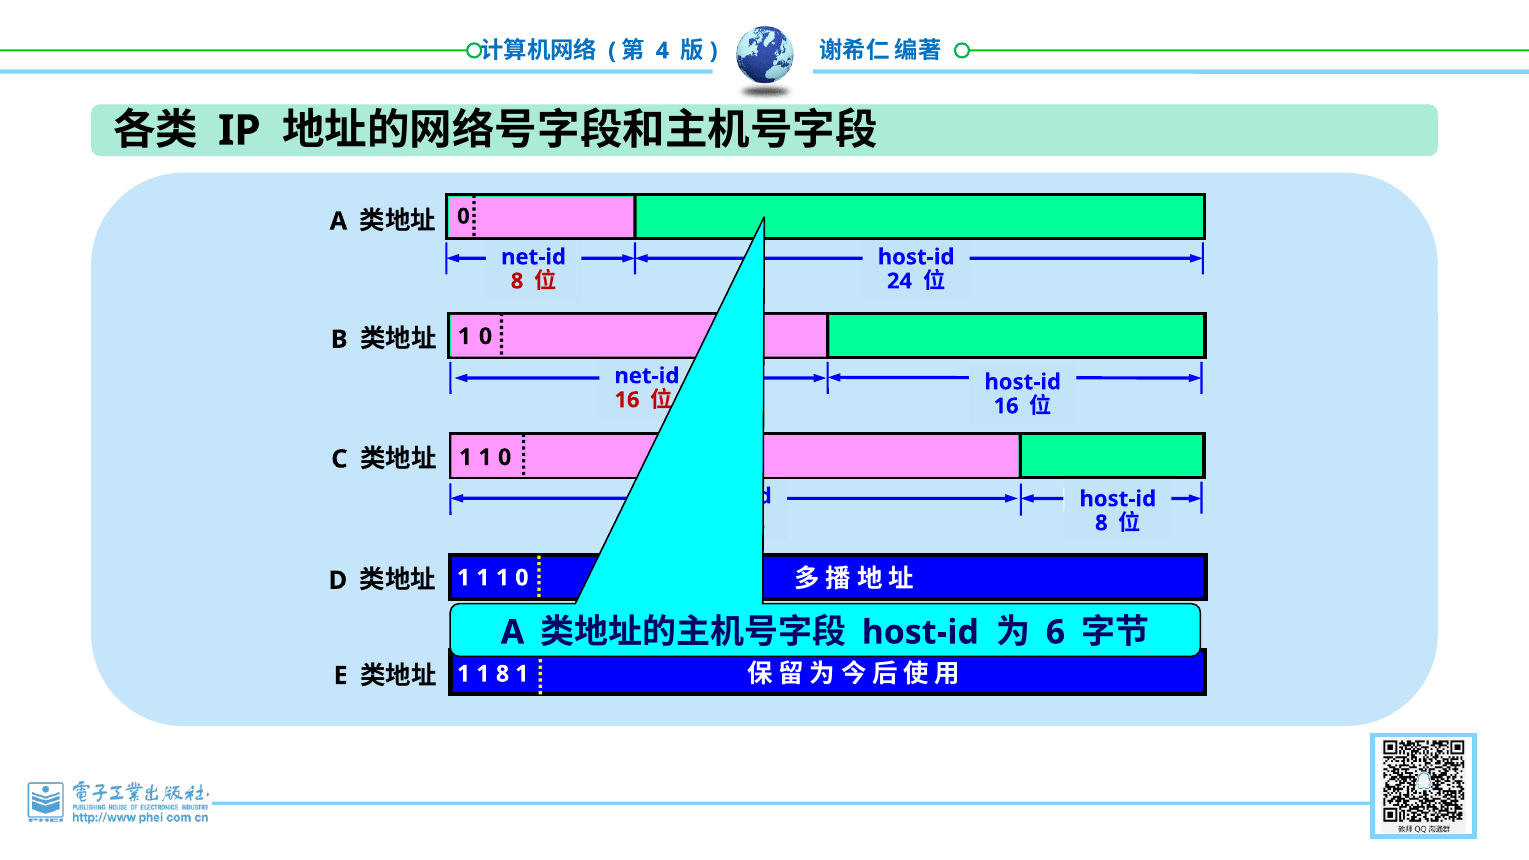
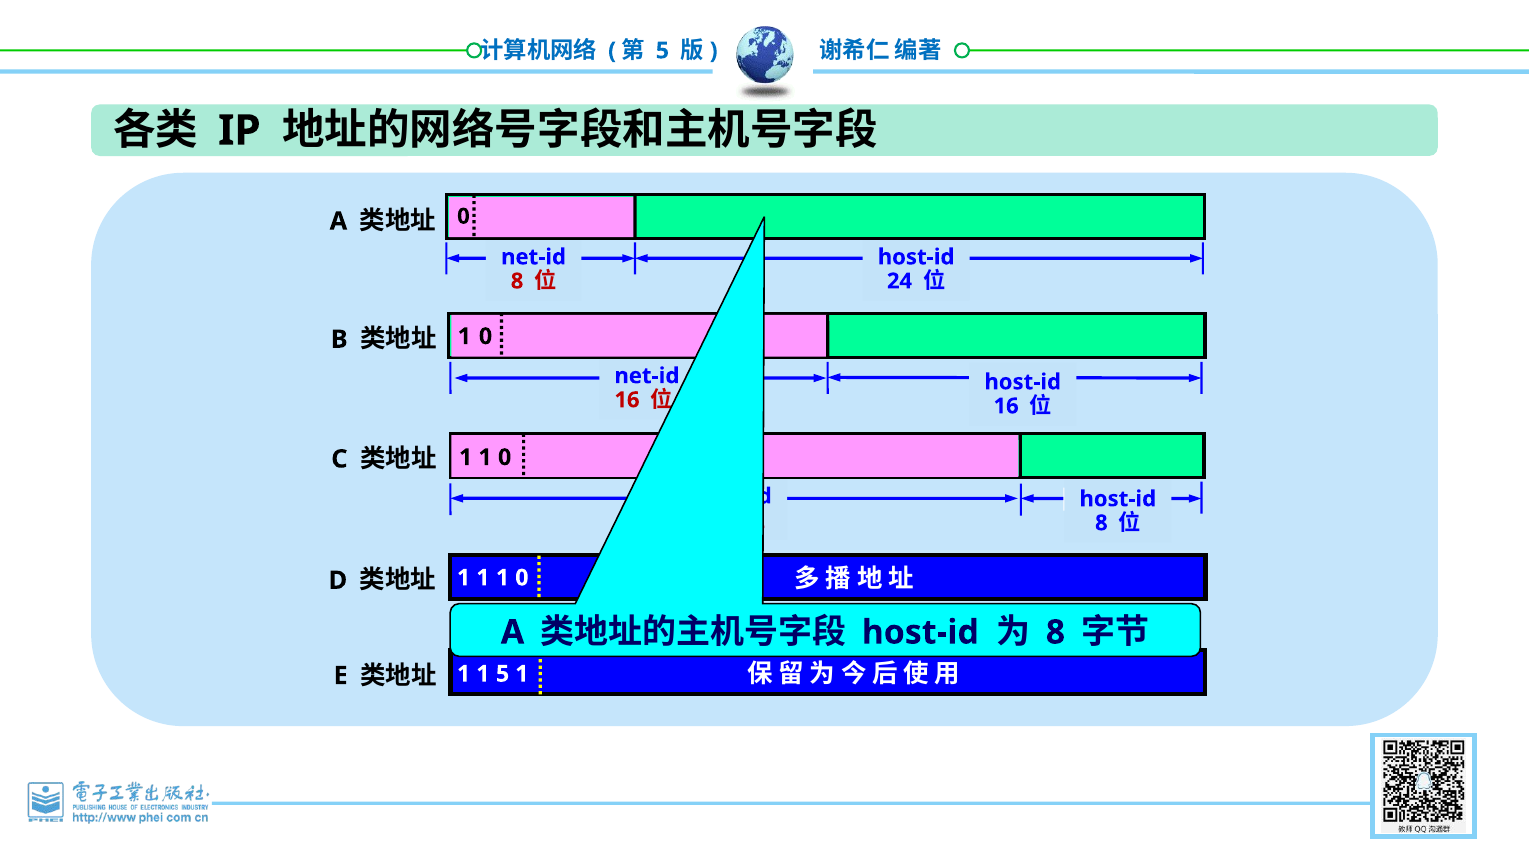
4 at (662, 51): 4 -> 5
6 at (1055, 632): 6 -> 8
1 8: 8 -> 5
